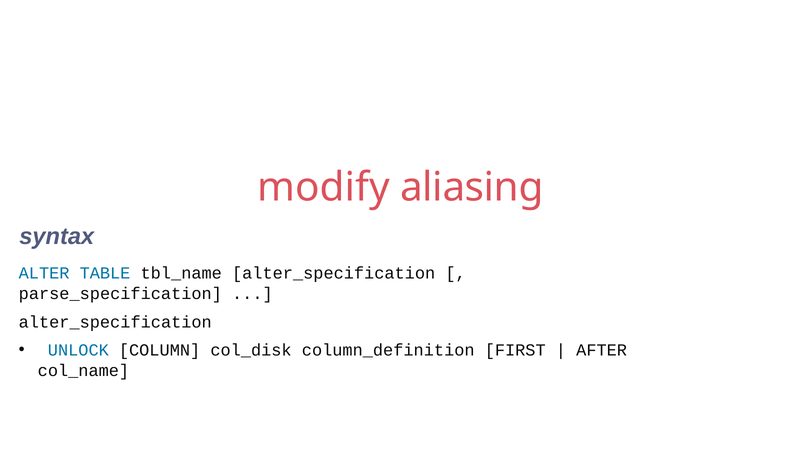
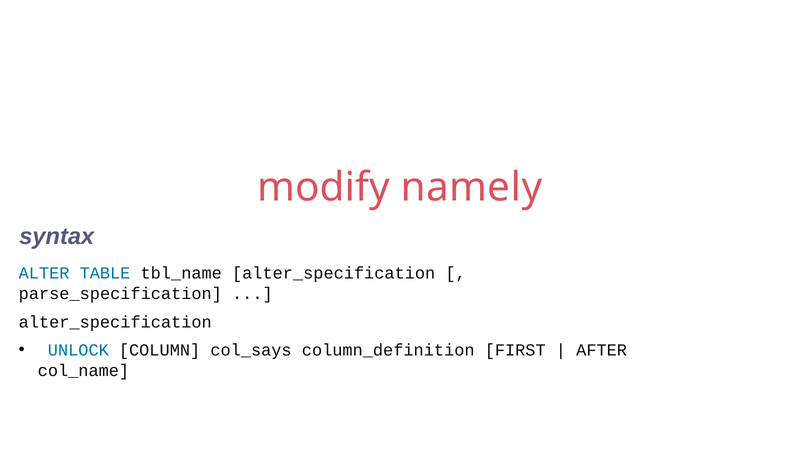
aliasing: aliasing -> namely
col_disk: col_disk -> col_says
